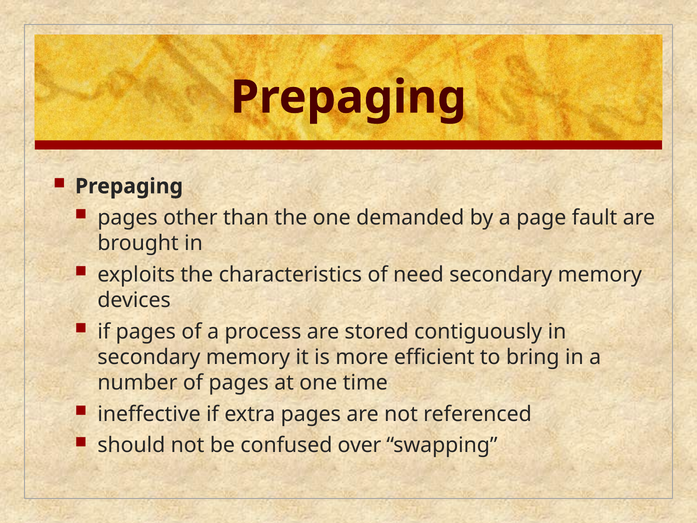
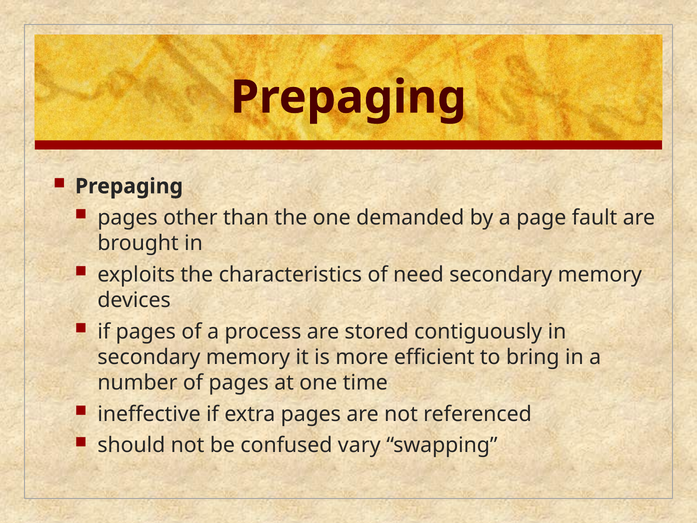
over: over -> vary
